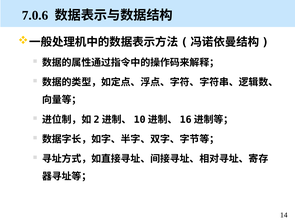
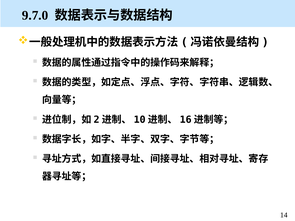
7.0.6: 7.0.6 -> 9.7.0
